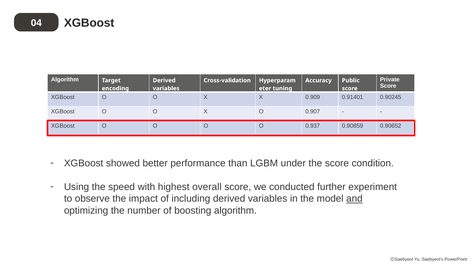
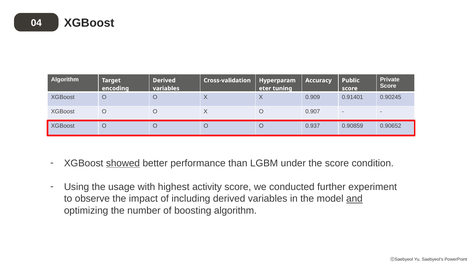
showed underline: none -> present
speed: speed -> usage
overall: overall -> activity
